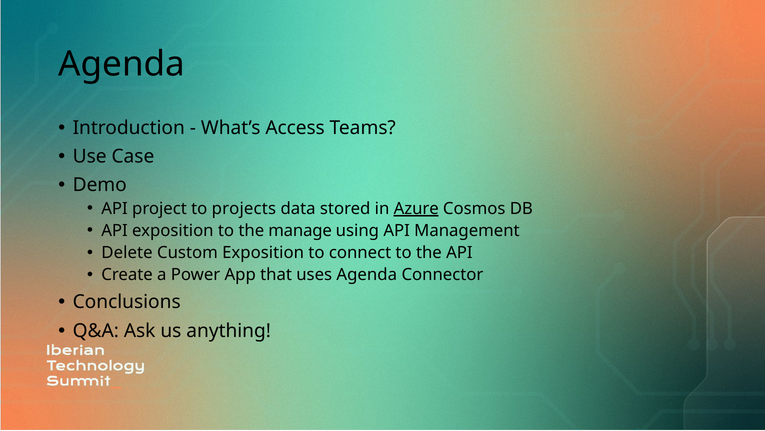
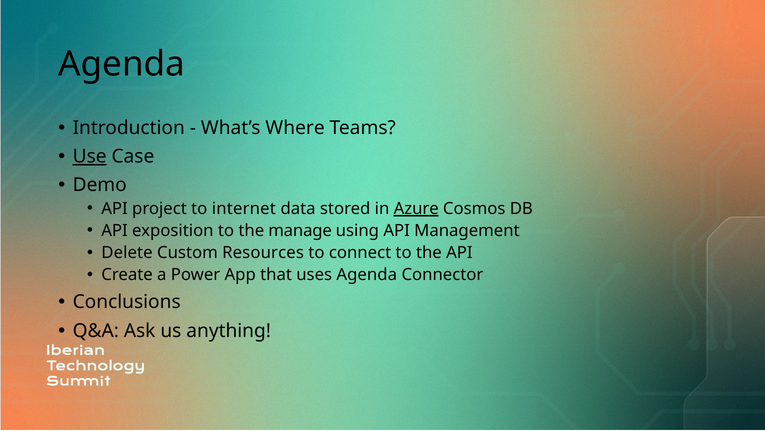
Access: Access -> Where
Use underline: none -> present
projects: projects -> internet
Custom Exposition: Exposition -> Resources
